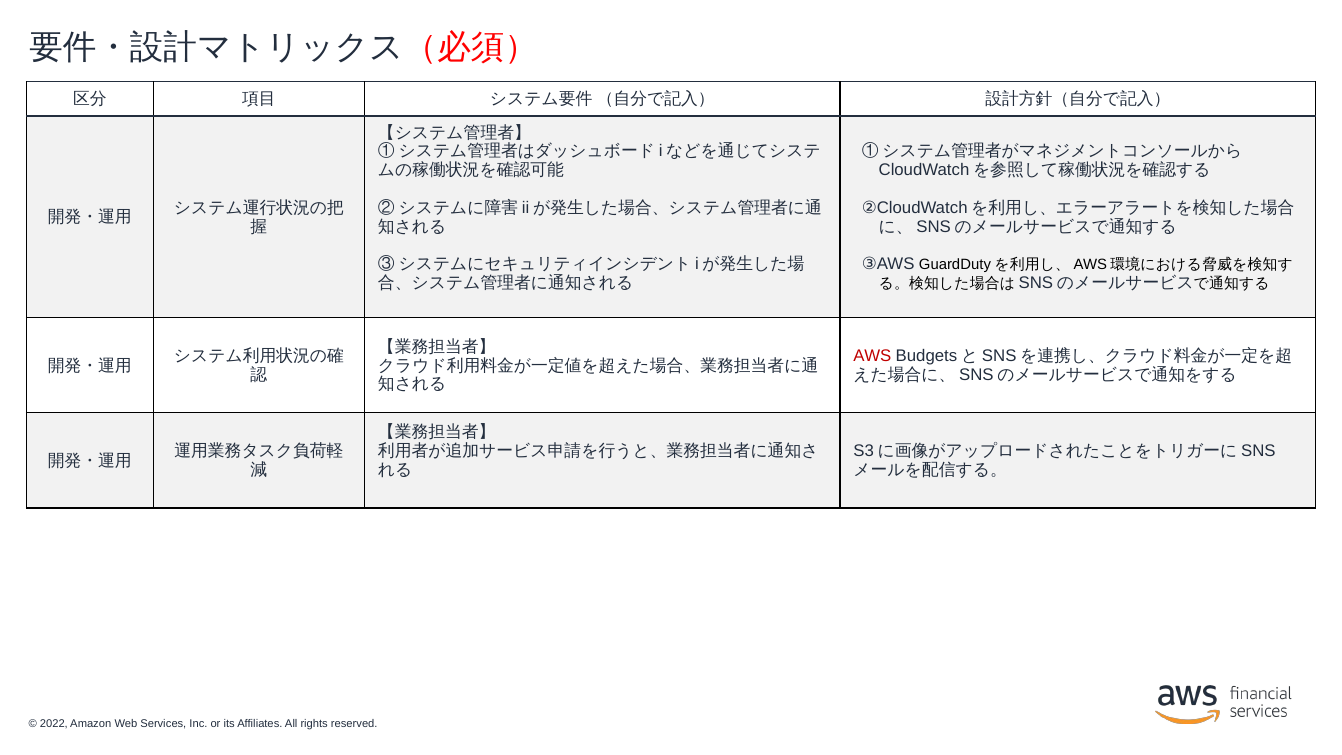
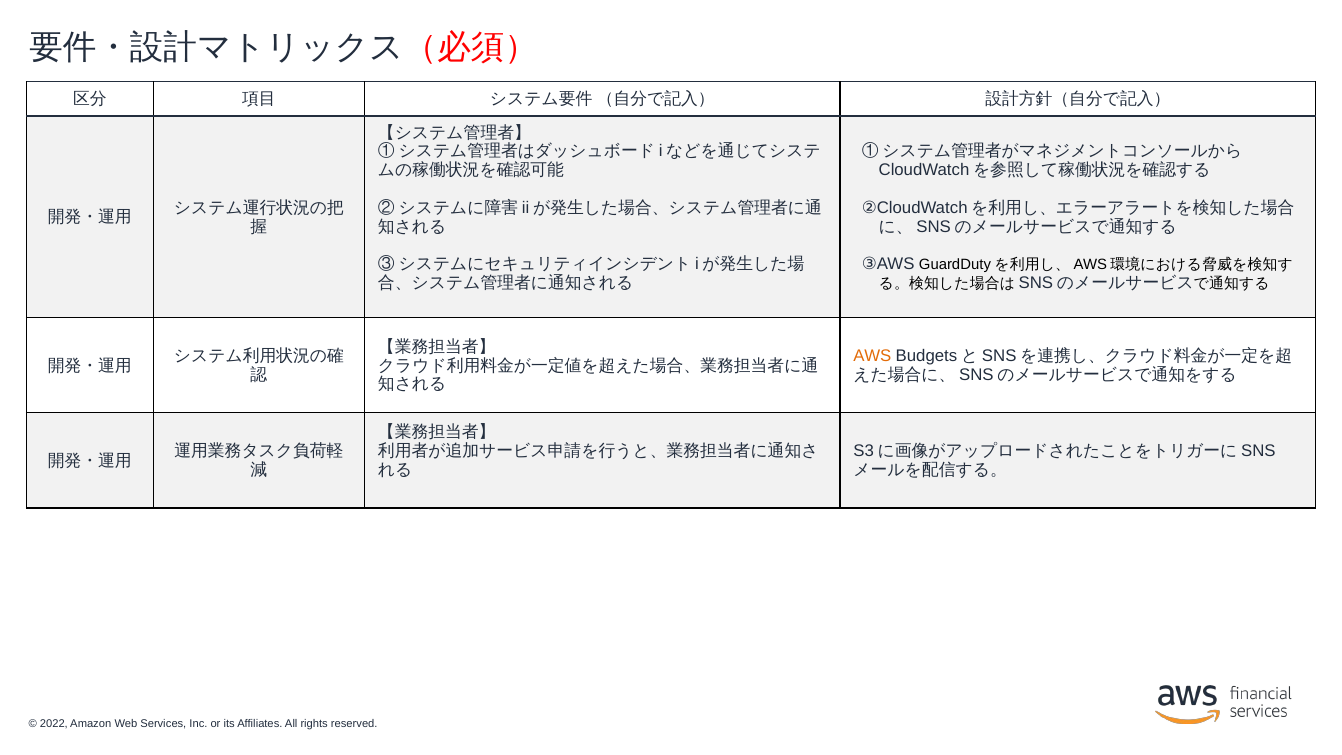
AWS colour: red -> orange
